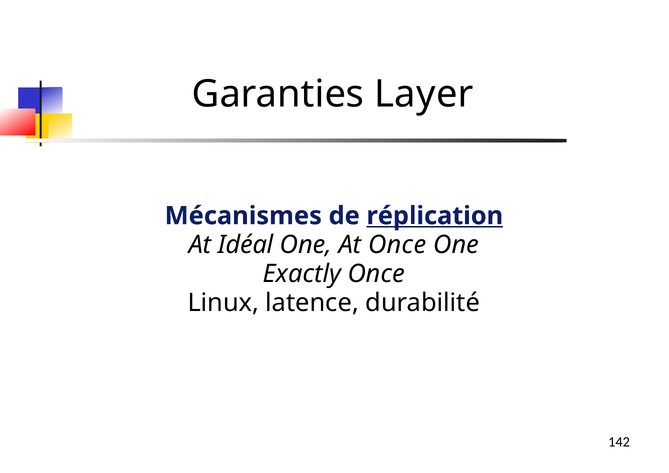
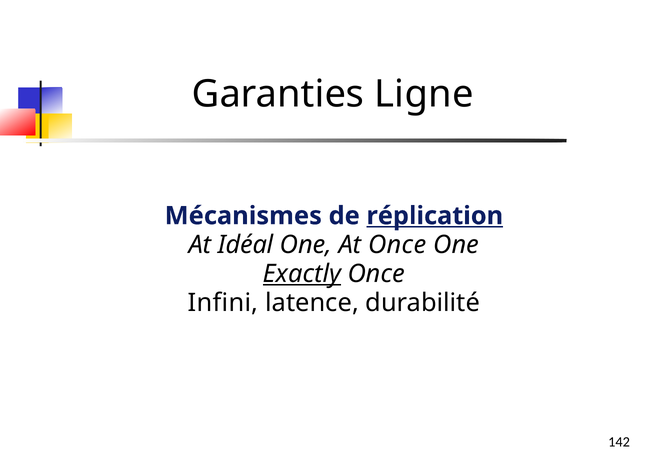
Layer: Layer -> Ligne
Exactly underline: none -> present
Linux: Linux -> Infini
